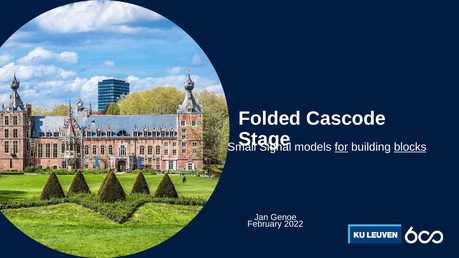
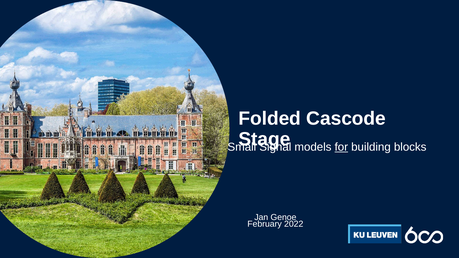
blocks underline: present -> none
